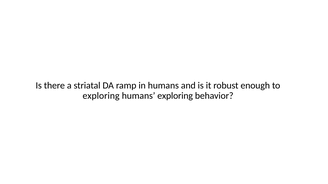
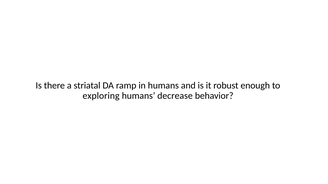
humans exploring: exploring -> decrease
